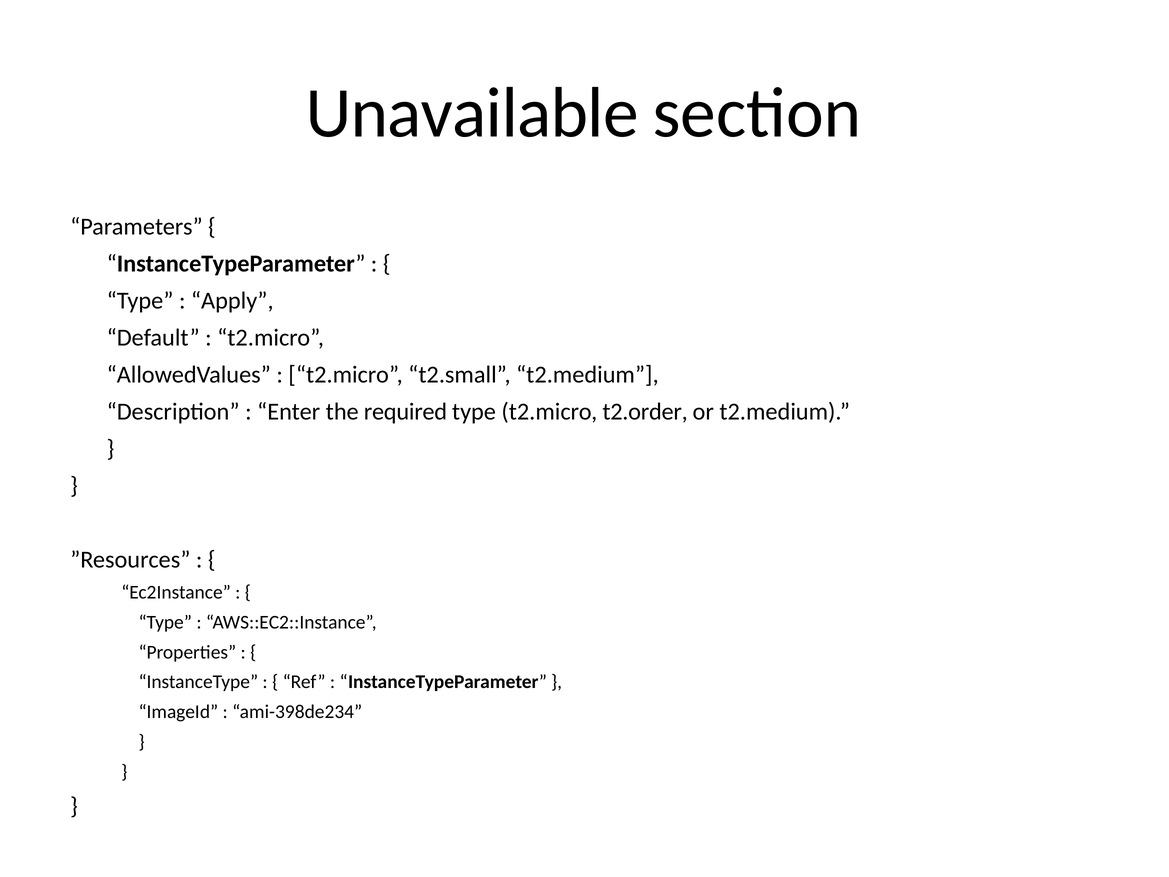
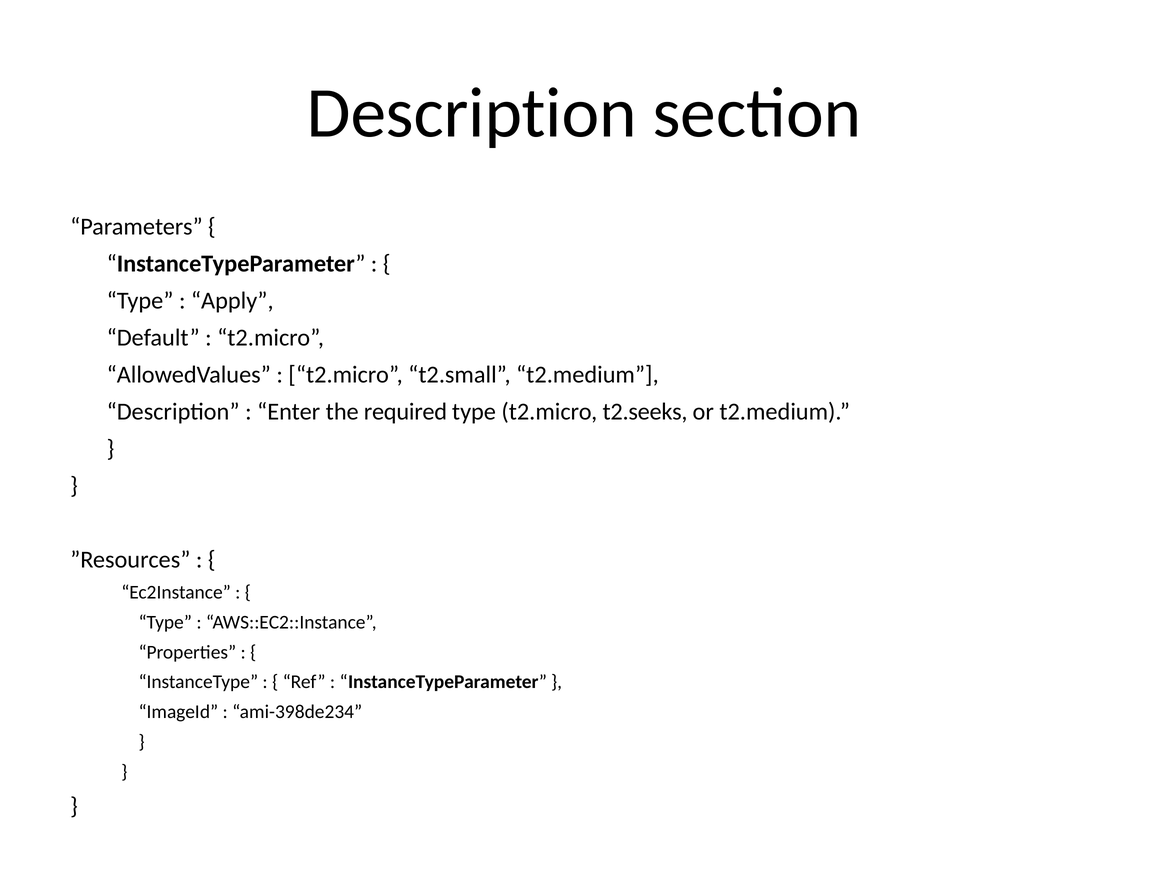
Unavailable at (472, 113): Unavailable -> Description
t2.order: t2.order -> t2.seeks
